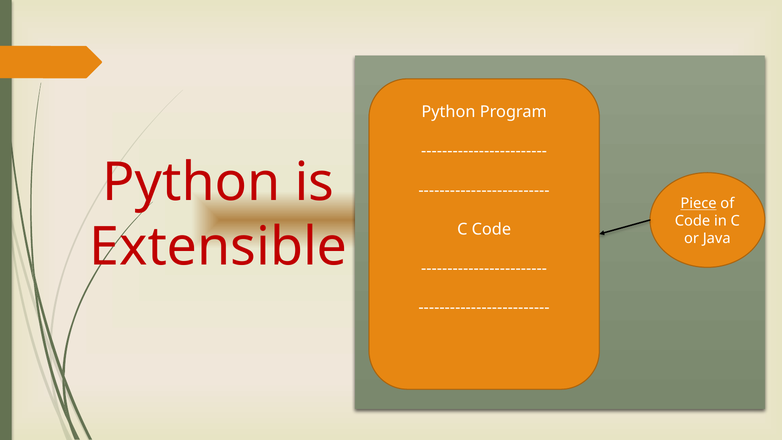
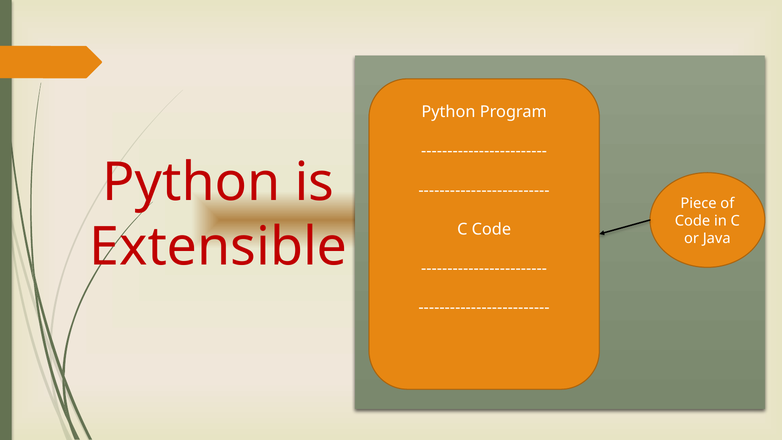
Piece underline: present -> none
